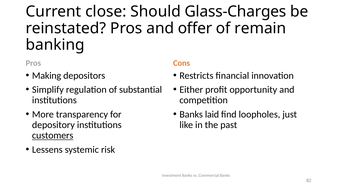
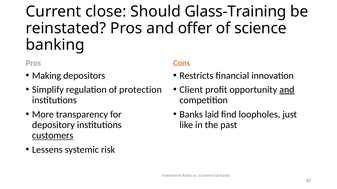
Glass-Charges: Glass-Charges -> Glass-Training
remain: remain -> science
substantial: substantial -> protection
Either: Either -> Client
and at (287, 90) underline: none -> present
